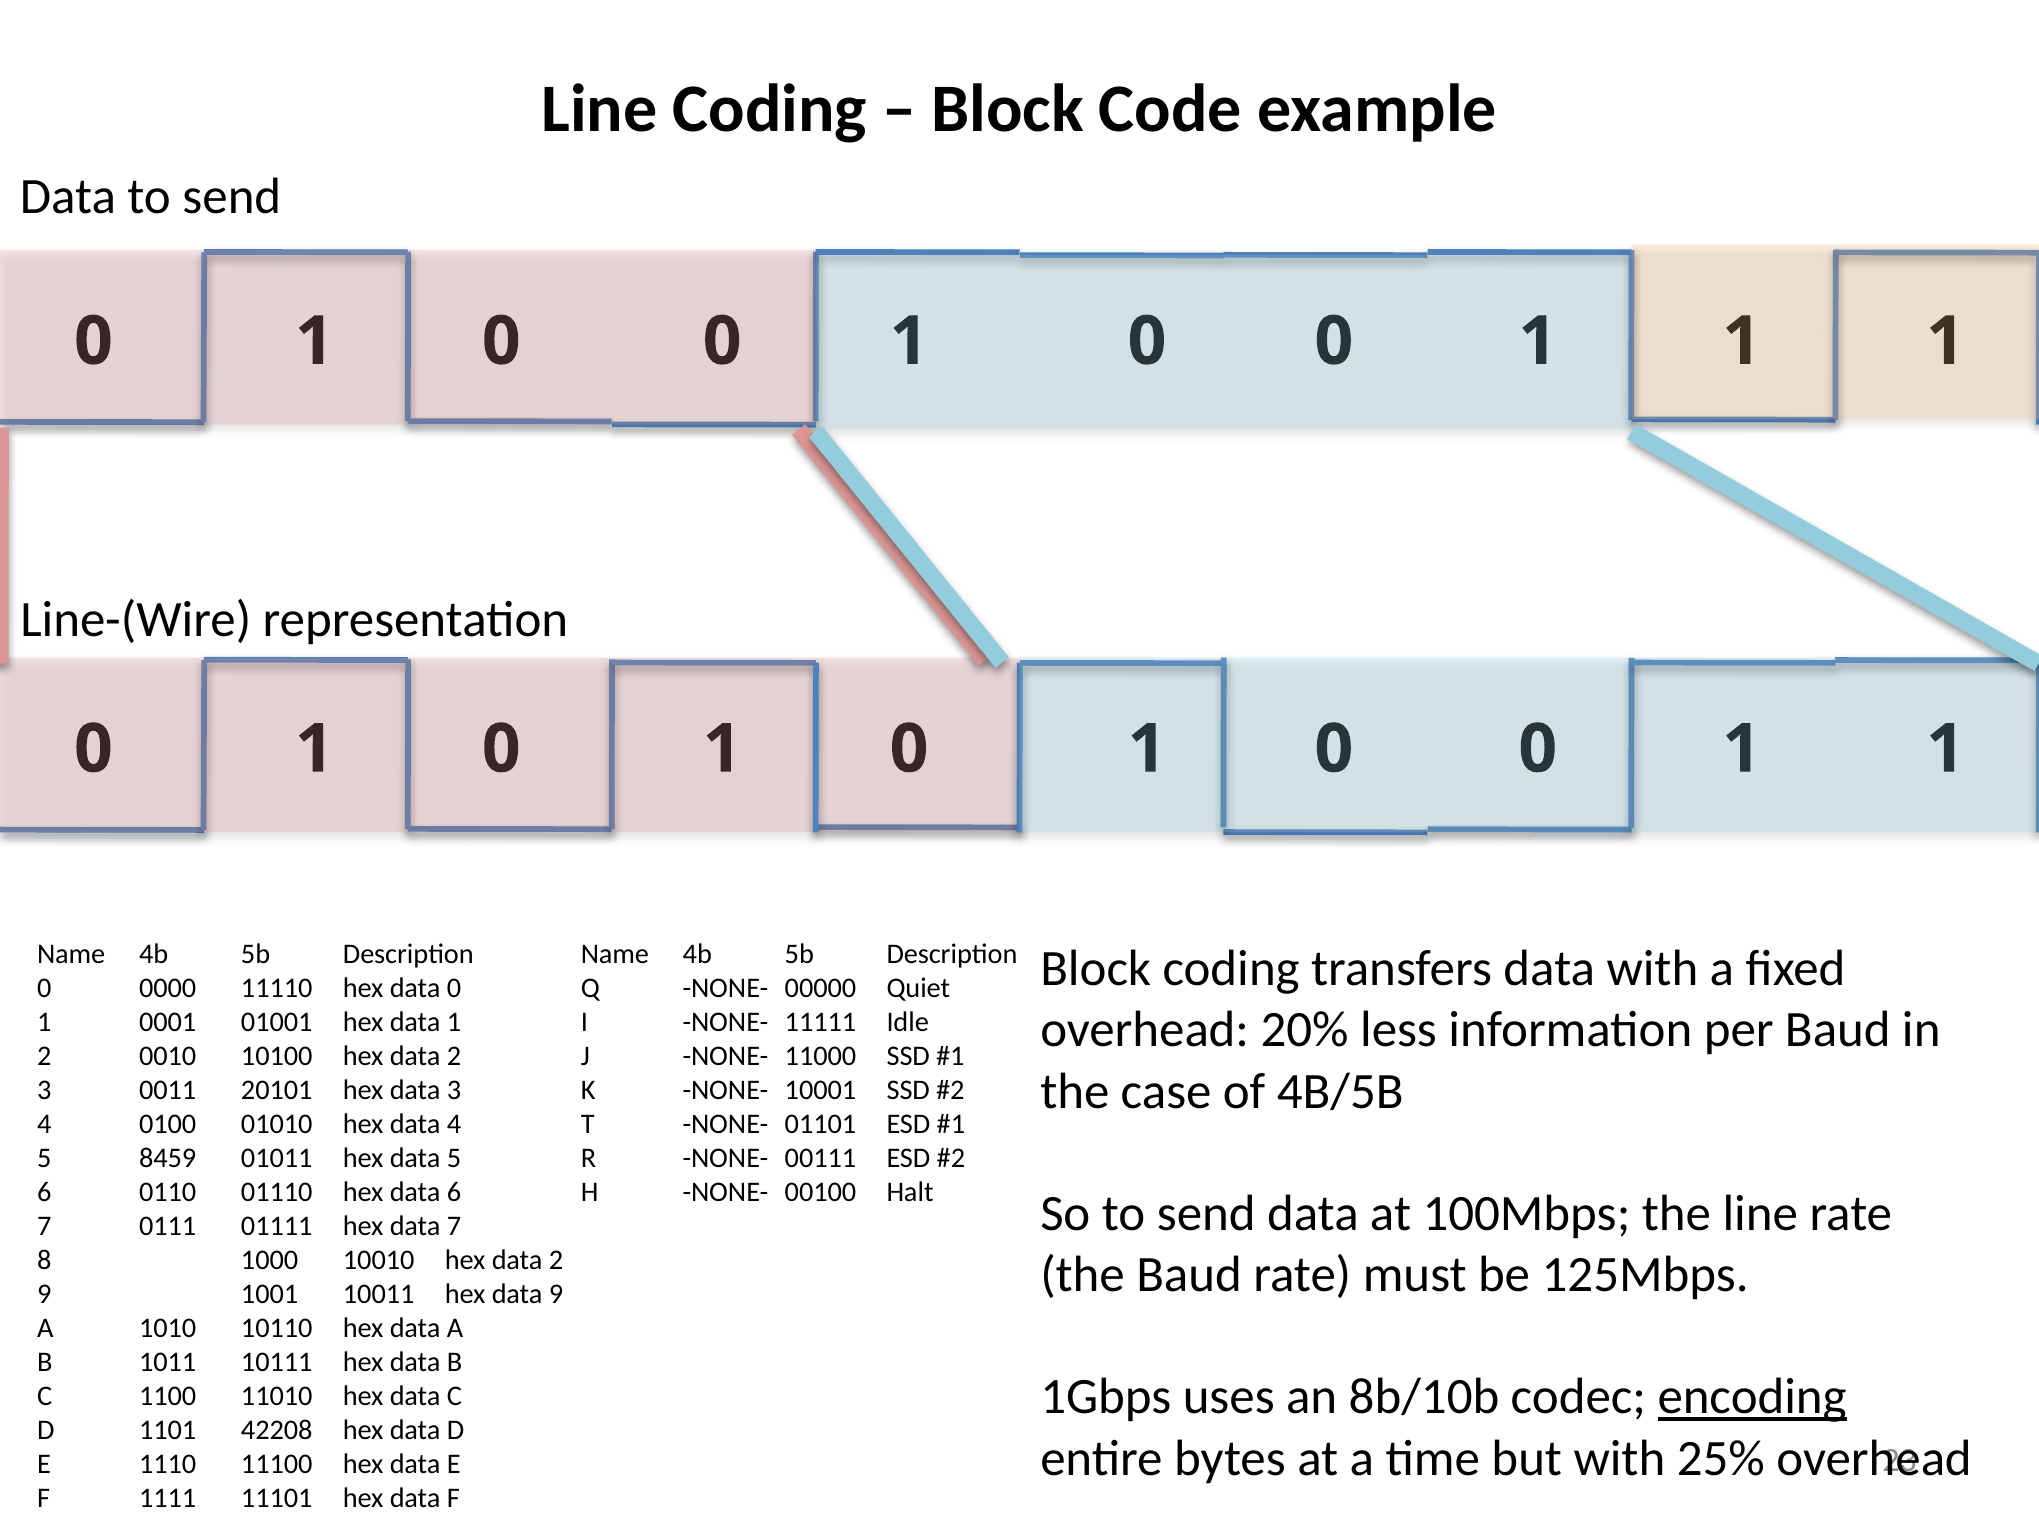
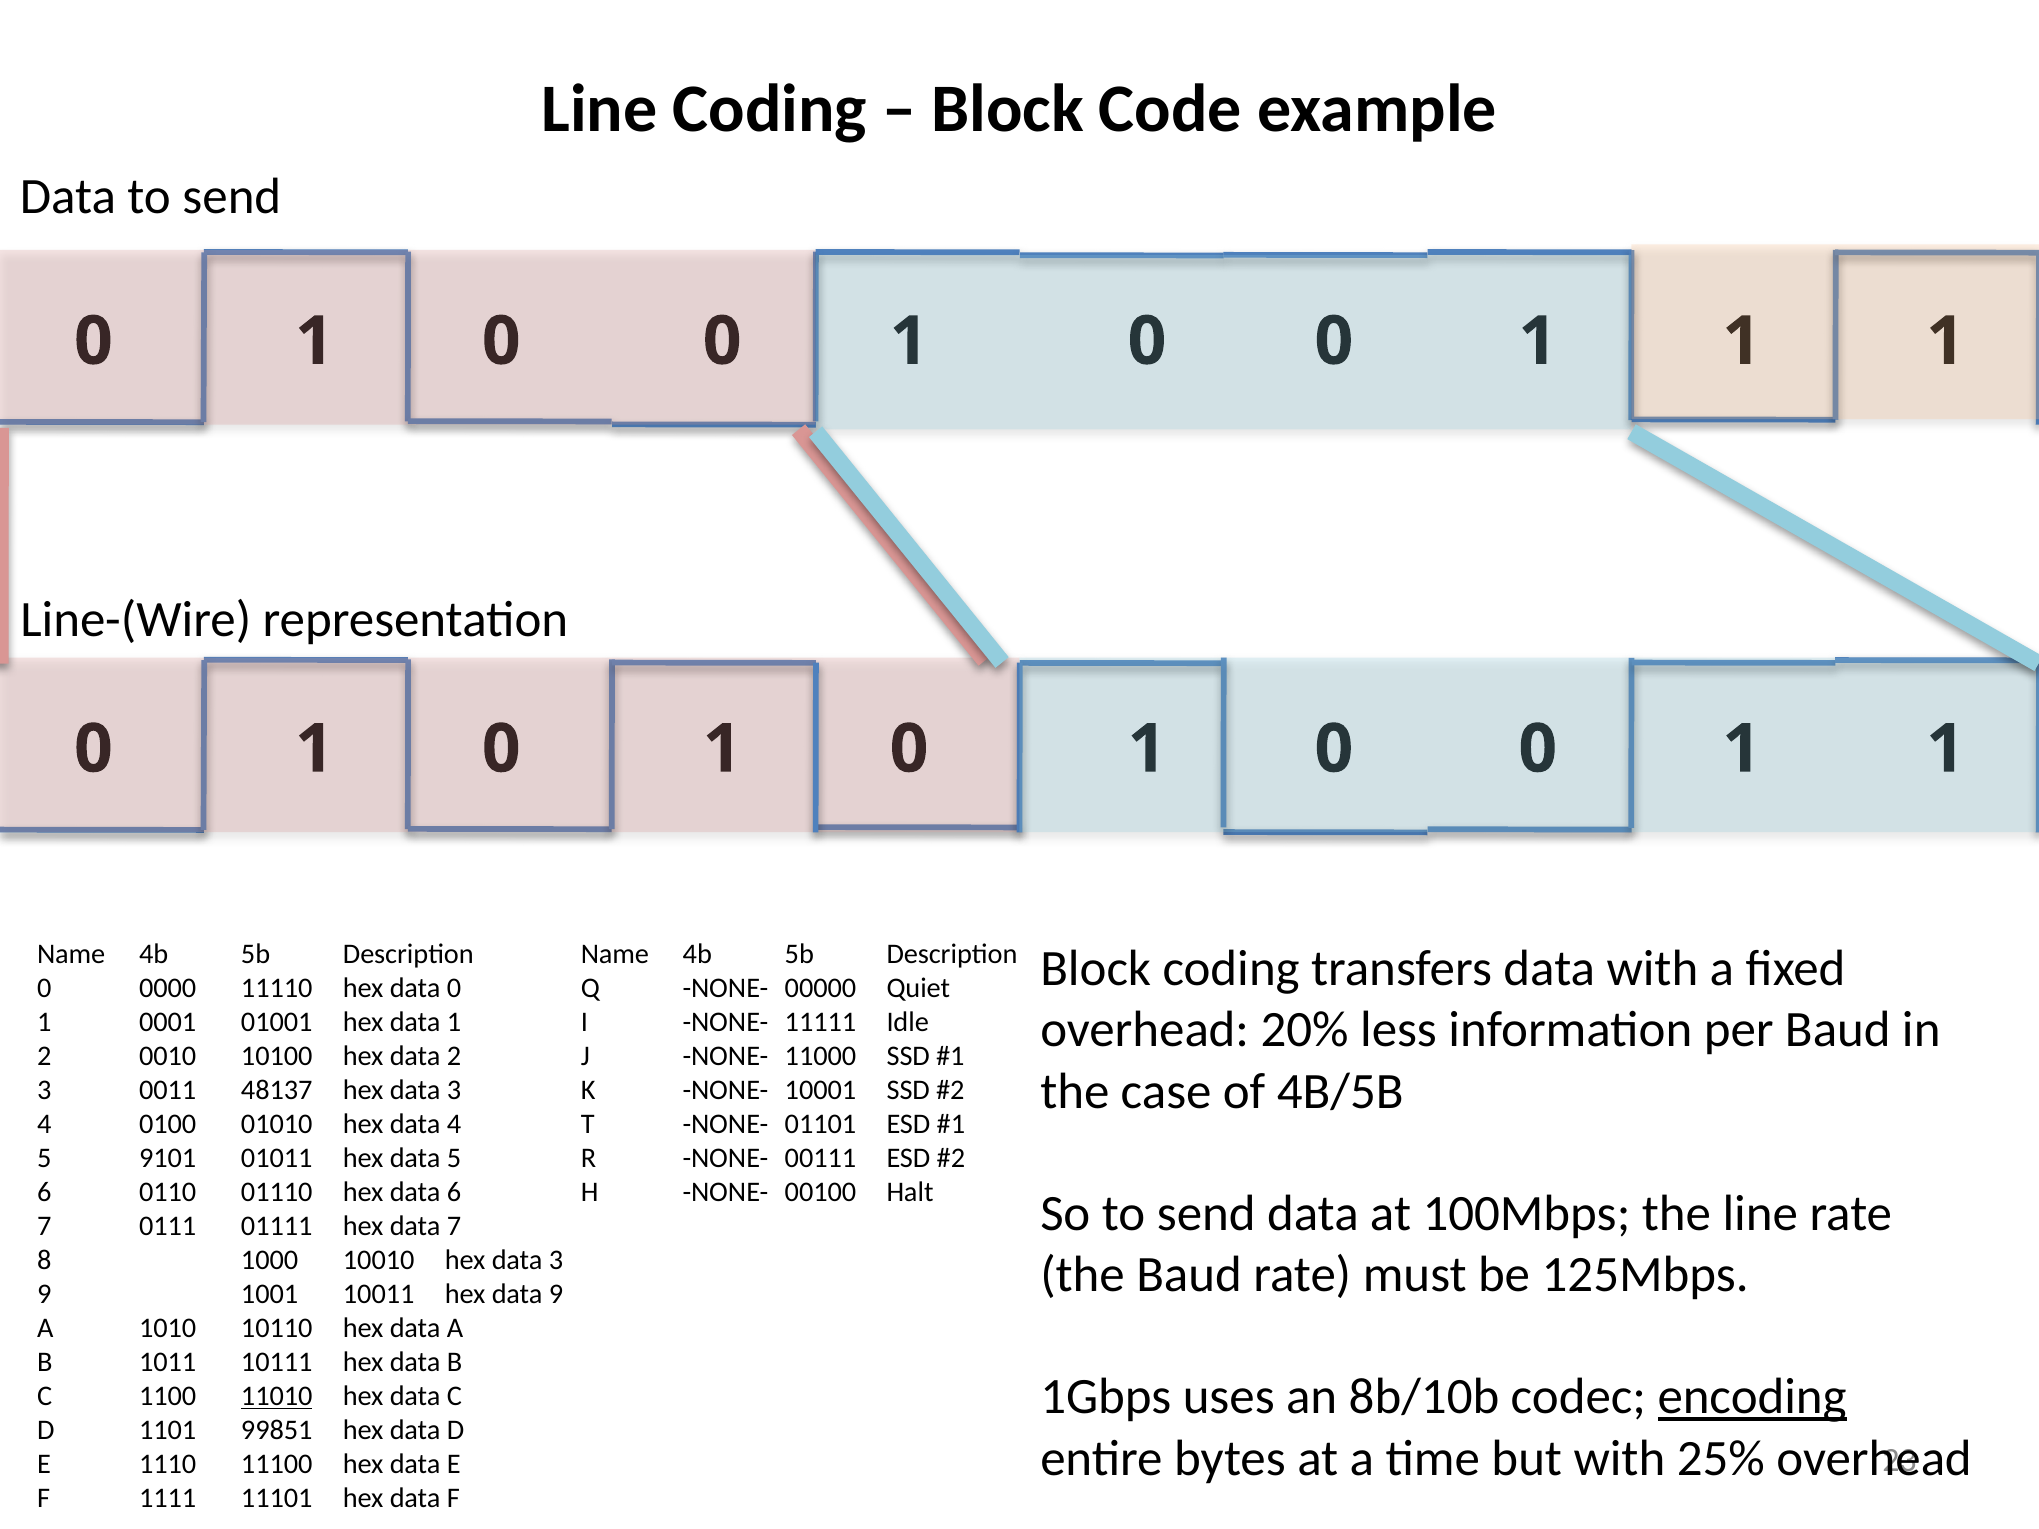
20101: 20101 -> 48137
8459: 8459 -> 9101
10010 hex data 2: 2 -> 3
11010 underline: none -> present
42208: 42208 -> 99851
